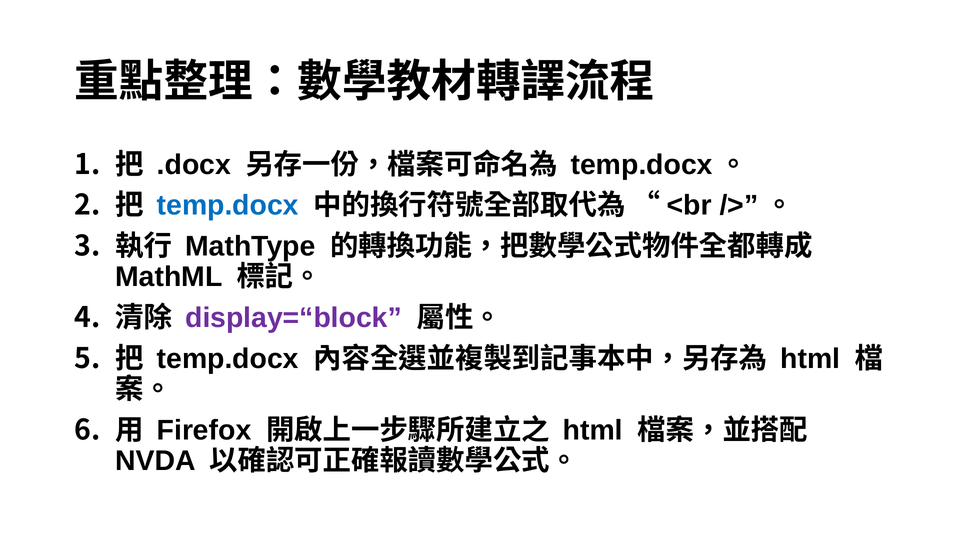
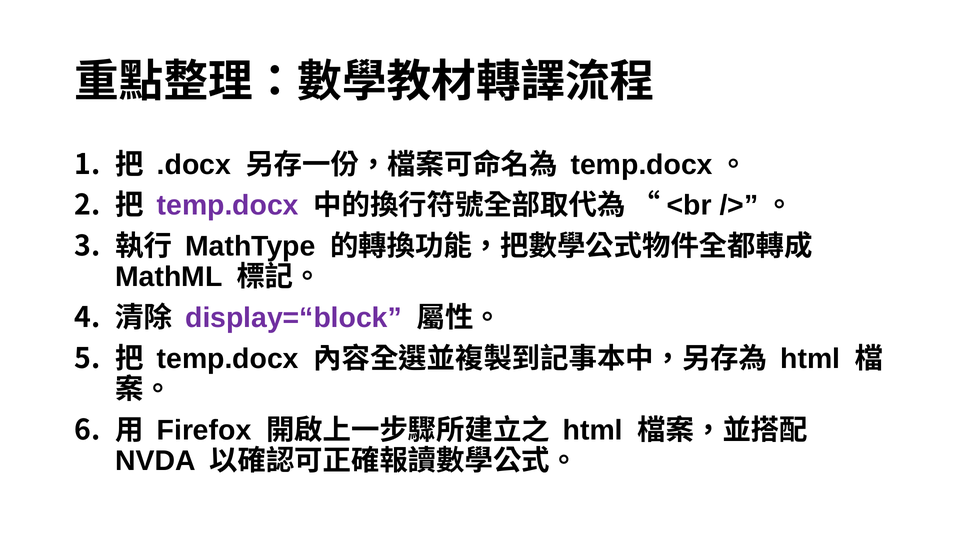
temp.docx at (228, 206) colour: blue -> purple
